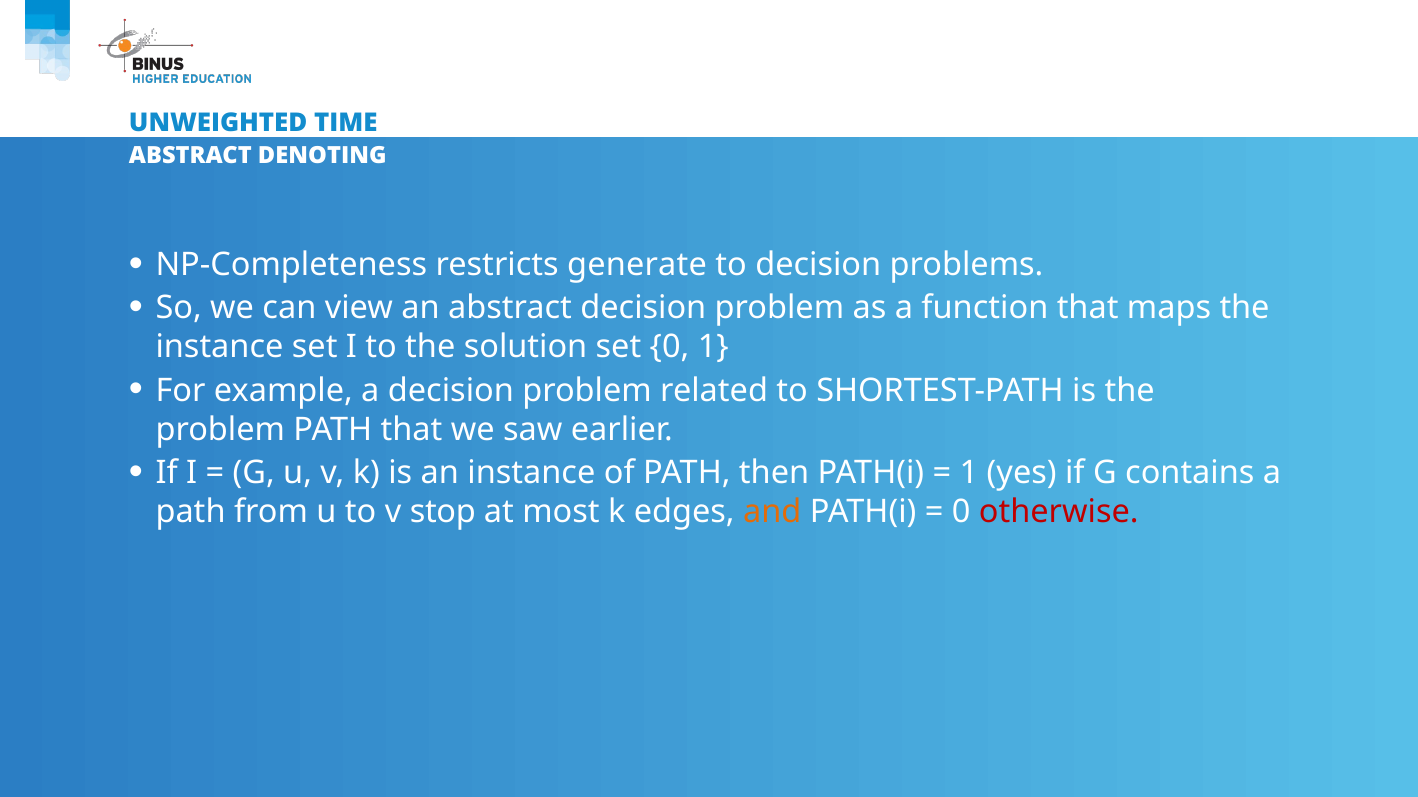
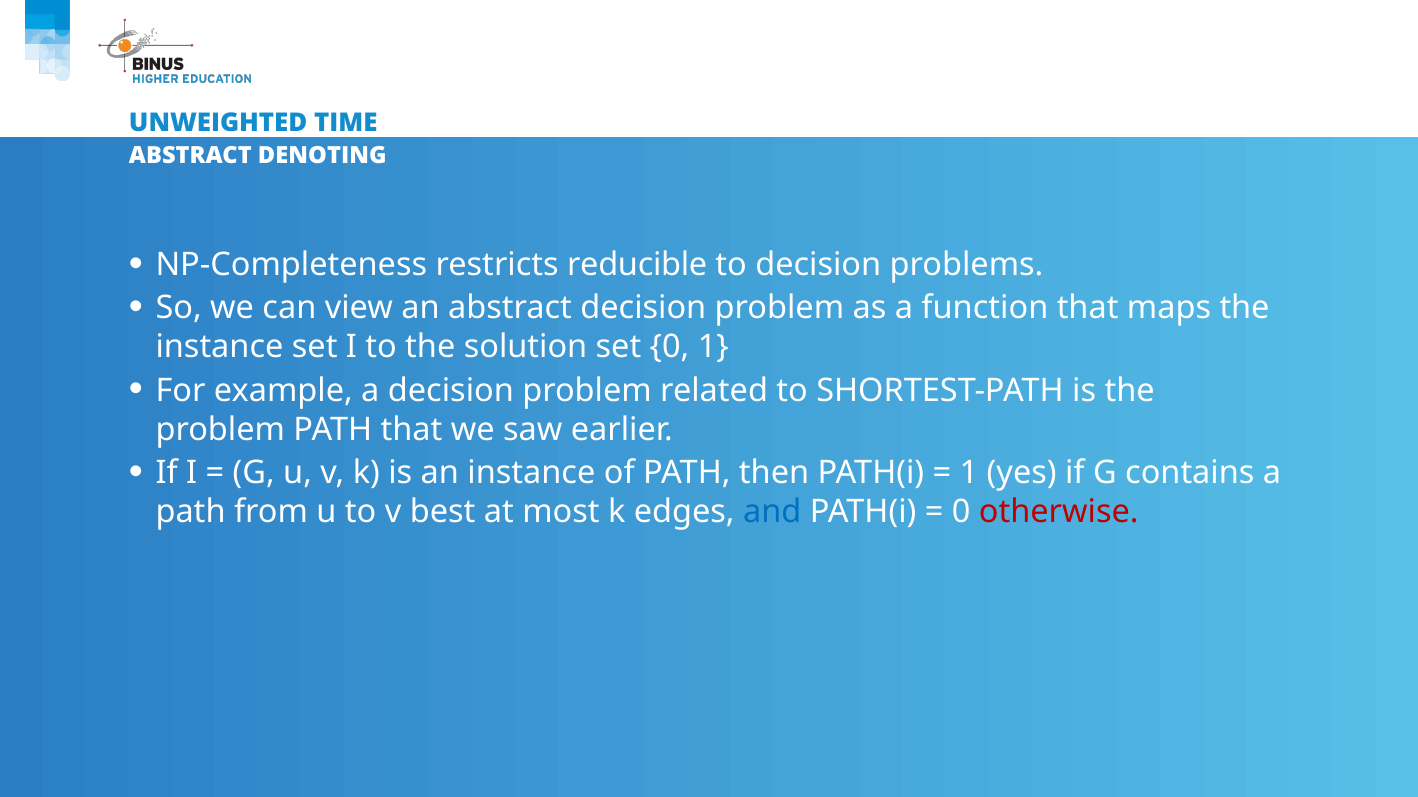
generate: generate -> reducible
stop: stop -> best
and colour: orange -> blue
